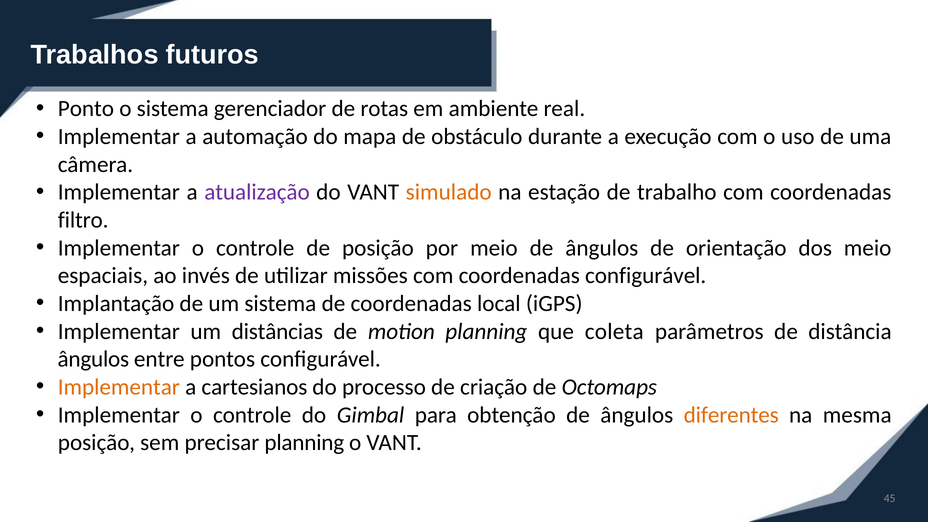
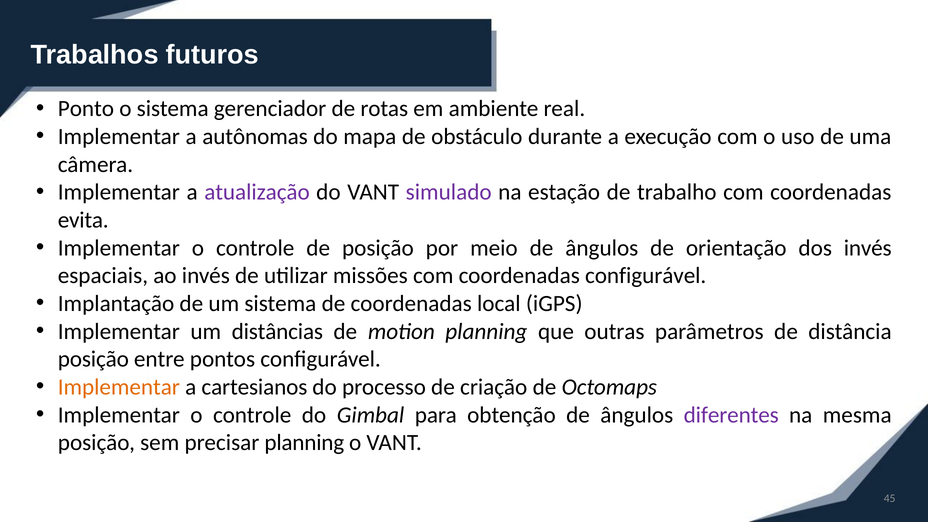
automação: automação -> autônomas
simulado colour: orange -> purple
filtro: filtro -> evita
dos meio: meio -> invés
coleta: coleta -> outras
ângulos at (93, 359): ângulos -> posição
diferentes colour: orange -> purple
